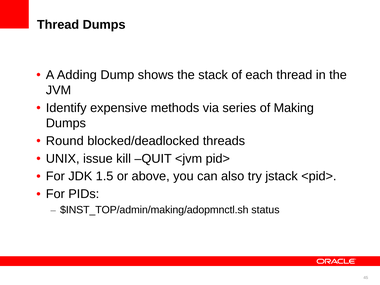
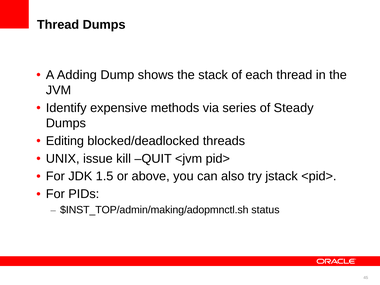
Making: Making -> Steady
Round: Round -> Editing
